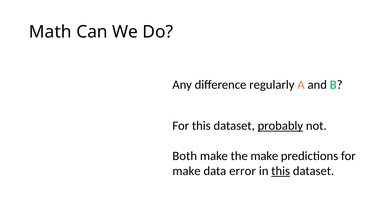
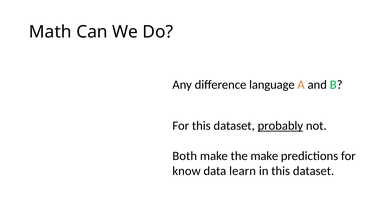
regularly: regularly -> language
make at (187, 171): make -> know
error: error -> learn
this at (281, 171) underline: present -> none
